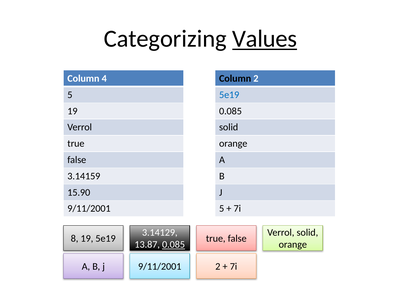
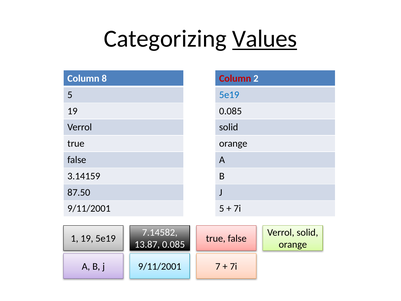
4: 4 -> 8
Column at (235, 78) colour: black -> red
15.90: 15.90 -> 87.50
3.14129: 3.14129 -> 7.14582
8: 8 -> 1
0.085 at (174, 244) underline: present -> none
9/11/2001 2: 2 -> 7
